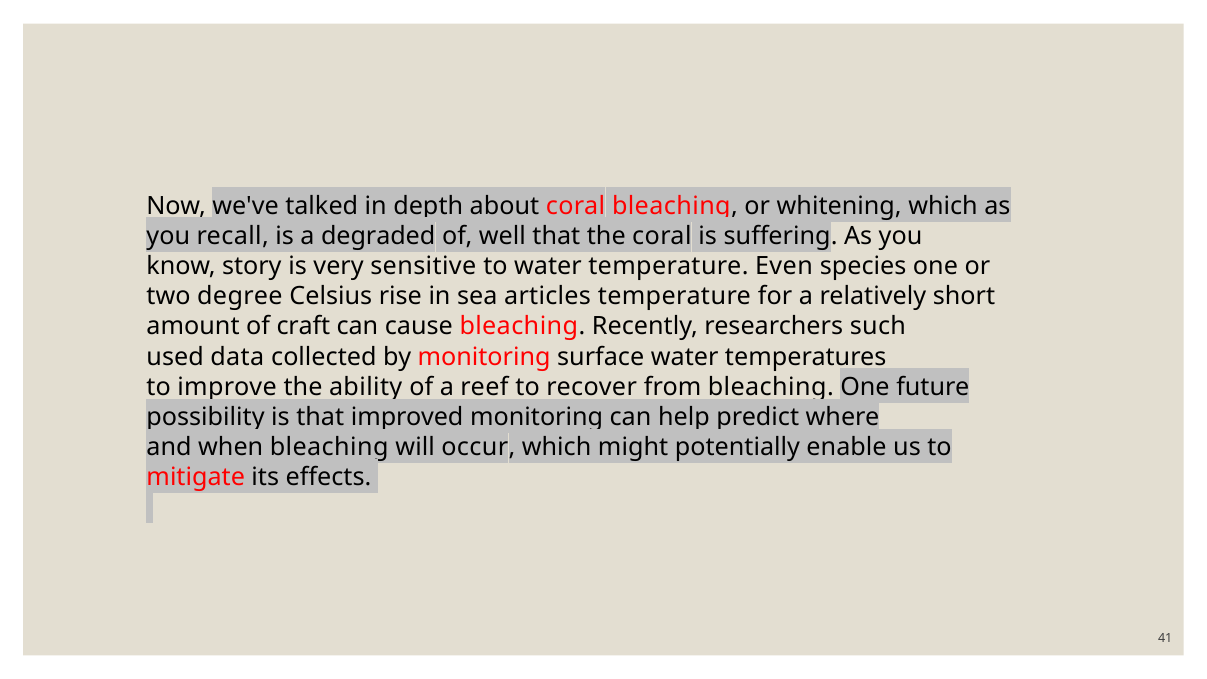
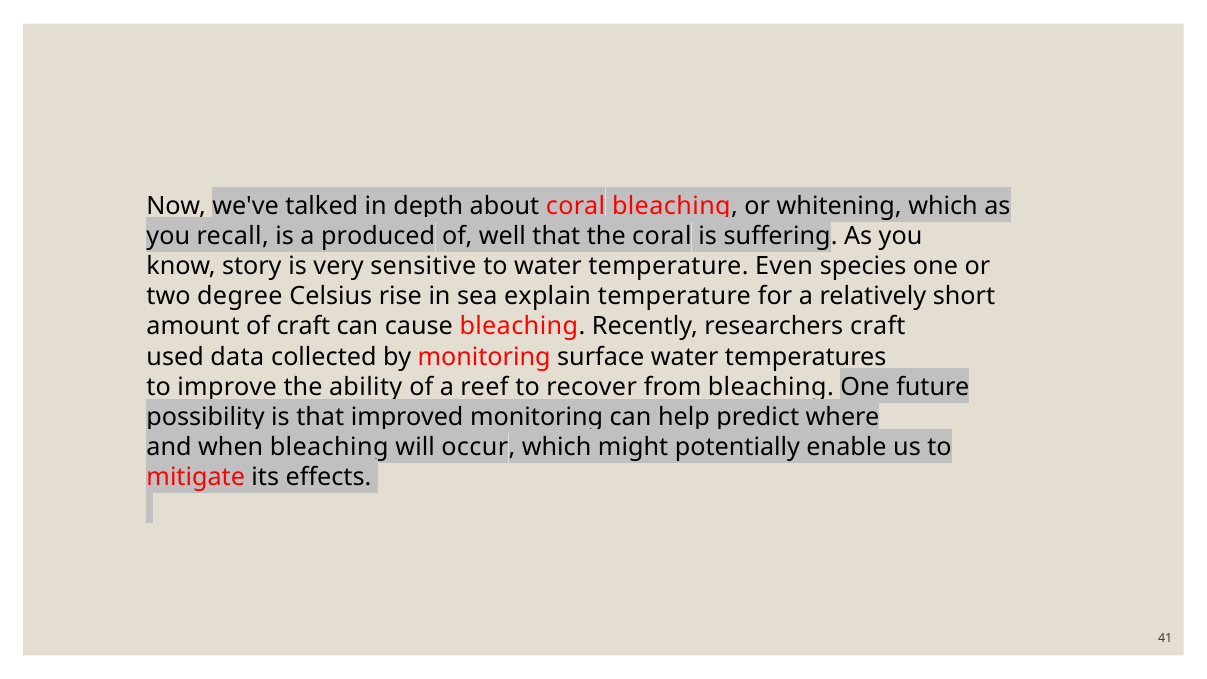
degraded: degraded -> produced
articles: articles -> explain
researchers such: such -> craft
